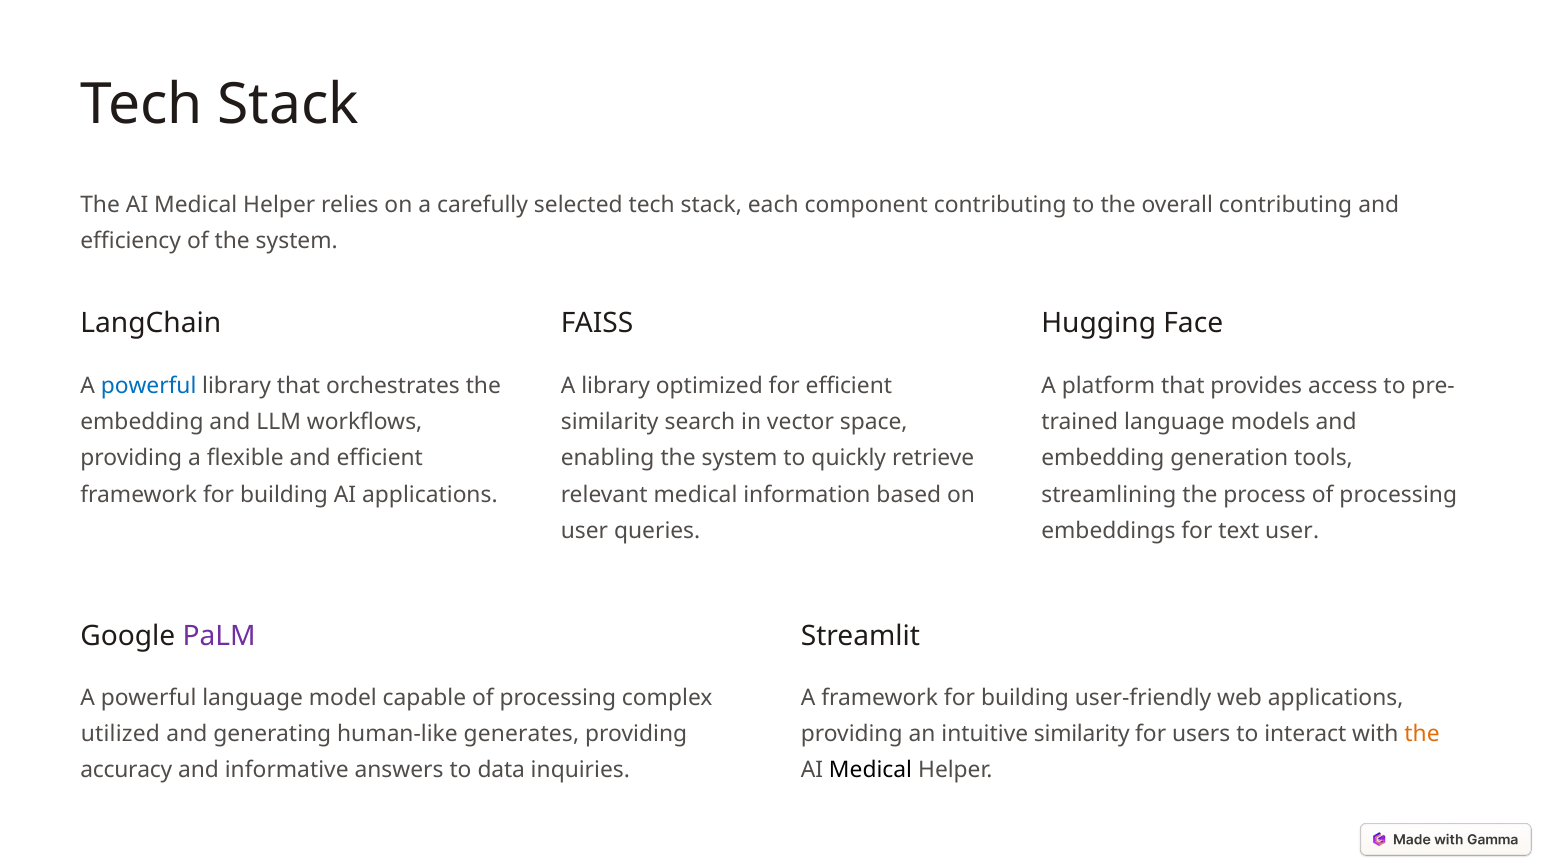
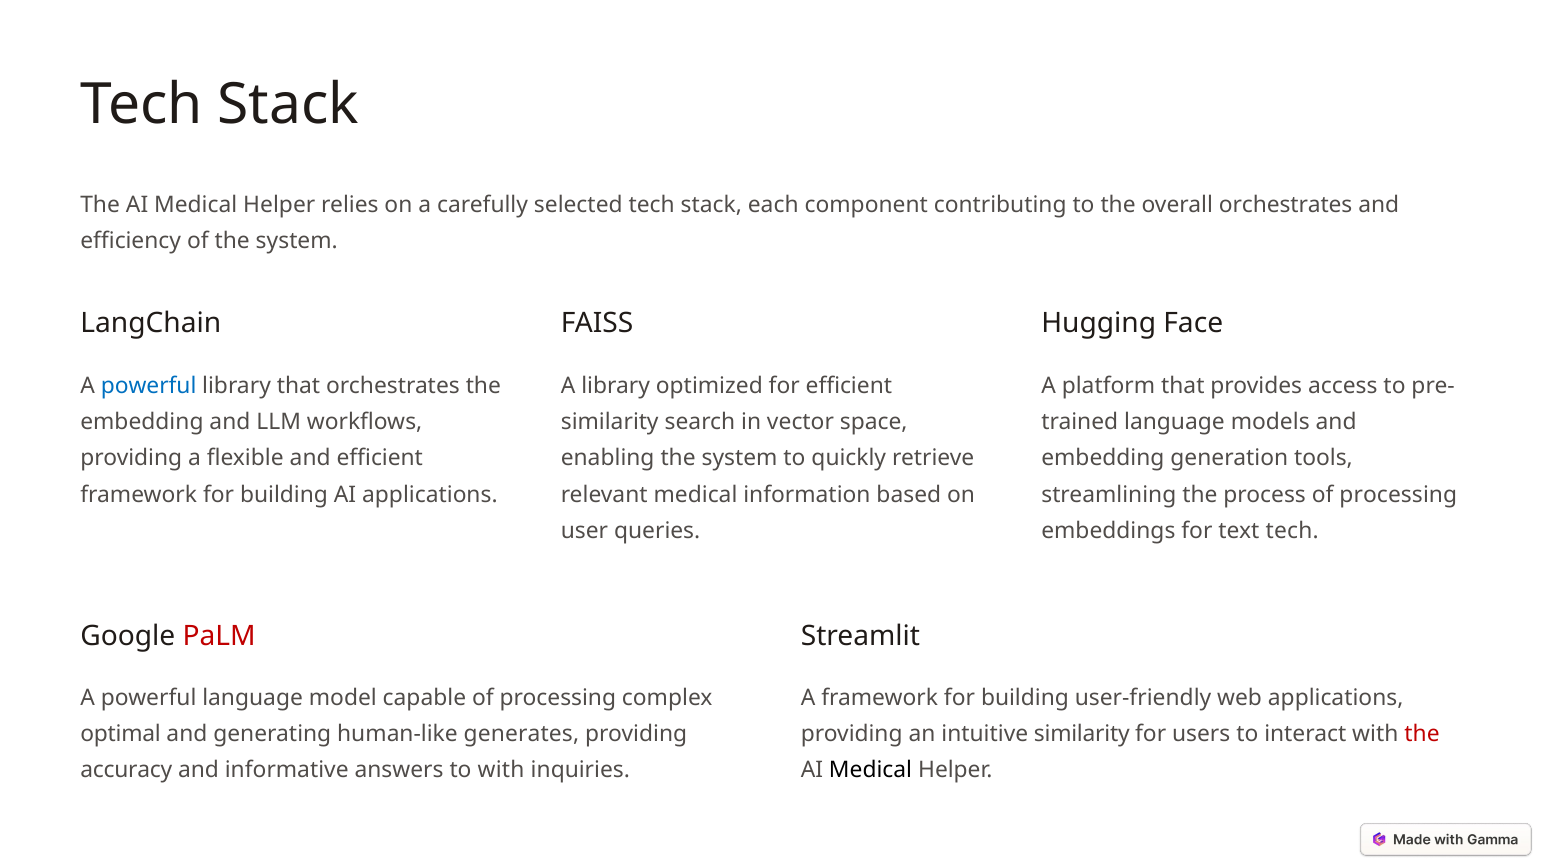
overall contributing: contributing -> orchestrates
text user: user -> tech
PaLM colour: purple -> red
utilized: utilized -> optimal
the at (1422, 735) colour: orange -> red
to data: data -> with
